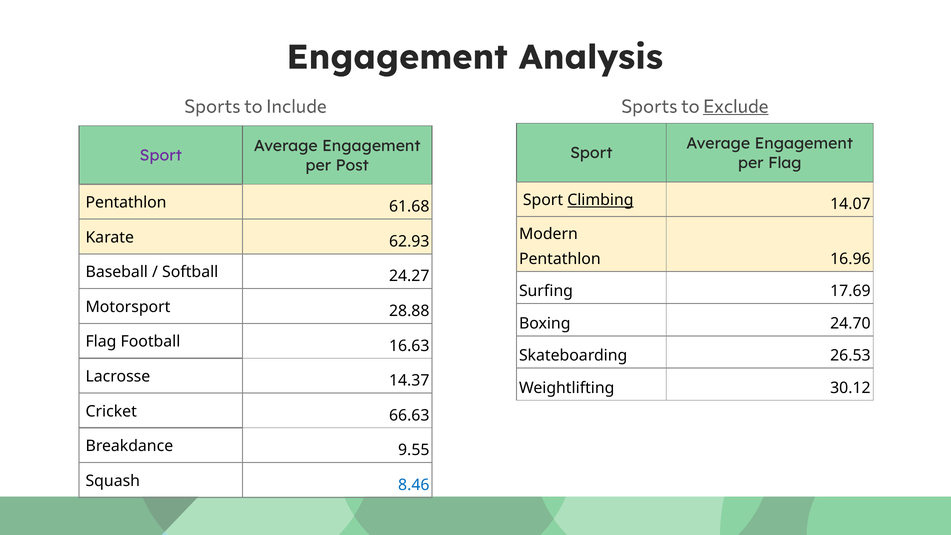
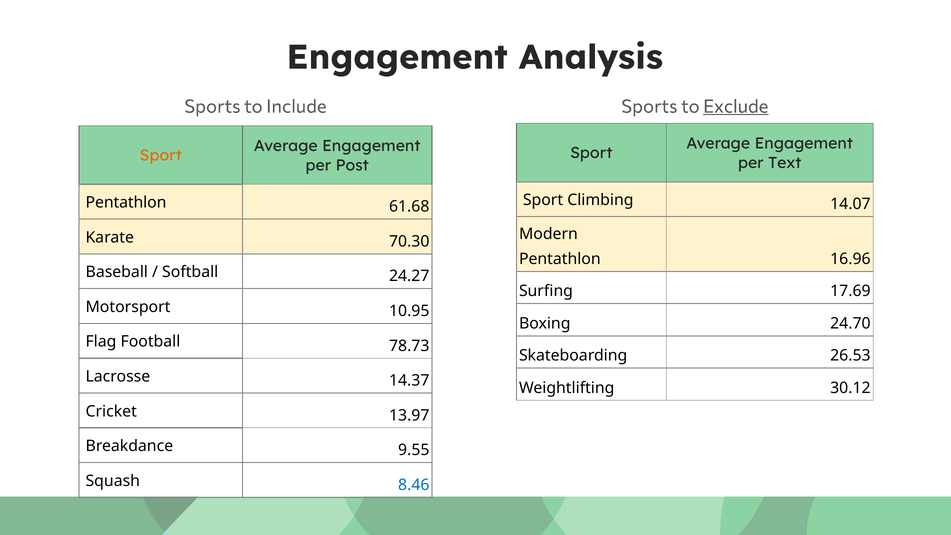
Sport at (161, 156) colour: purple -> orange
per Flag: Flag -> Text
Climbing underline: present -> none
62.93: 62.93 -> 70.30
28.88: 28.88 -> 10.95
16.63: 16.63 -> 78.73
66.63: 66.63 -> 13.97
